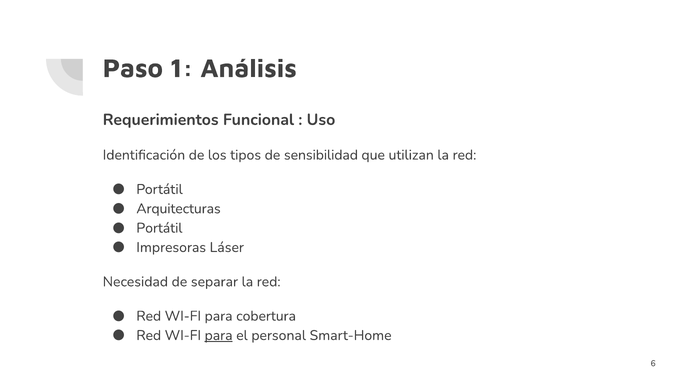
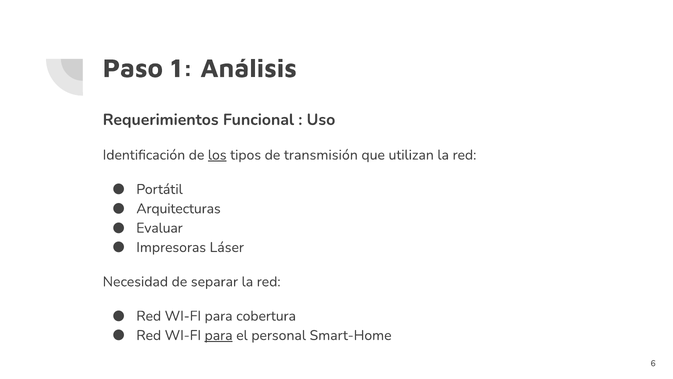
los underline: none -> present
sensibilidad: sensibilidad -> transmisión
Portátil at (159, 228): Portátil -> Evaluar
